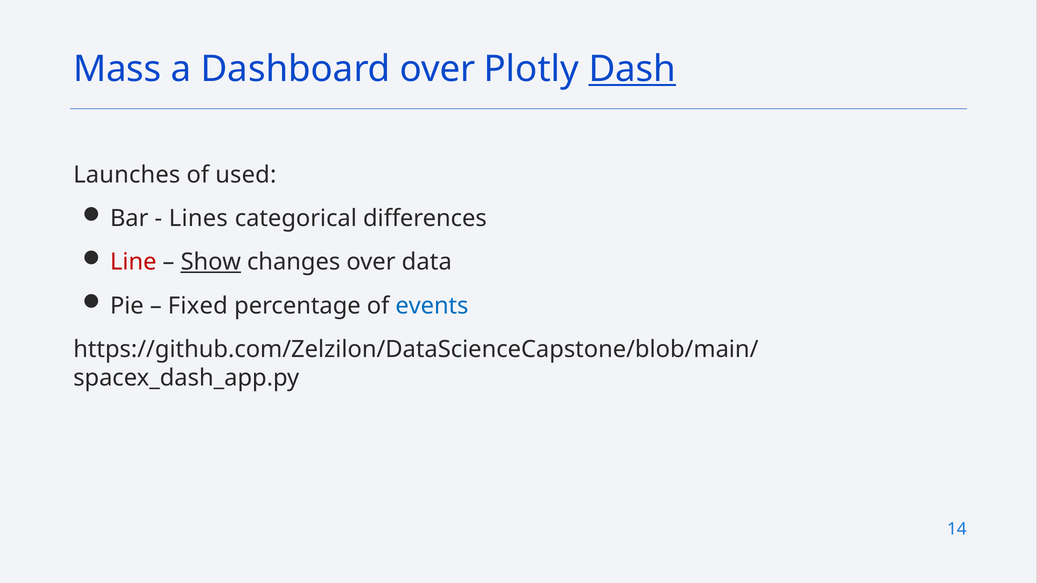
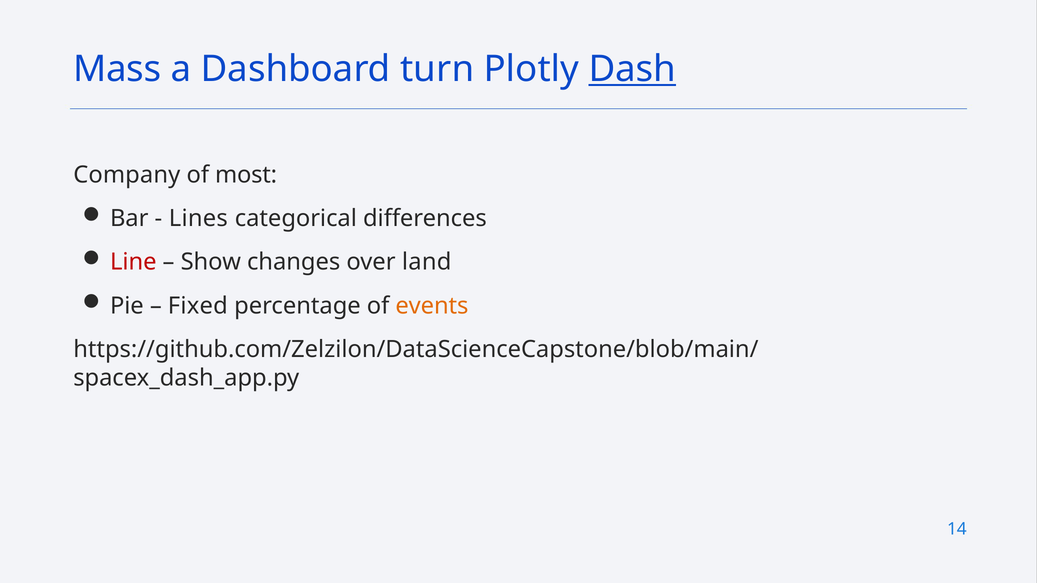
Dashboard over: over -> turn
Launches: Launches -> Company
used: used -> most
Show underline: present -> none
data: data -> land
events colour: blue -> orange
